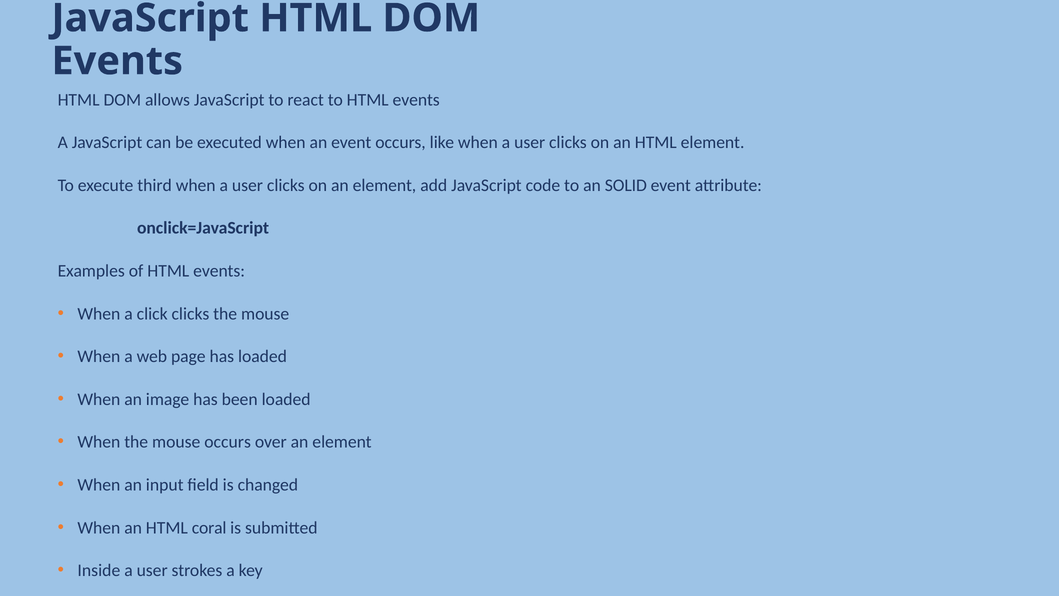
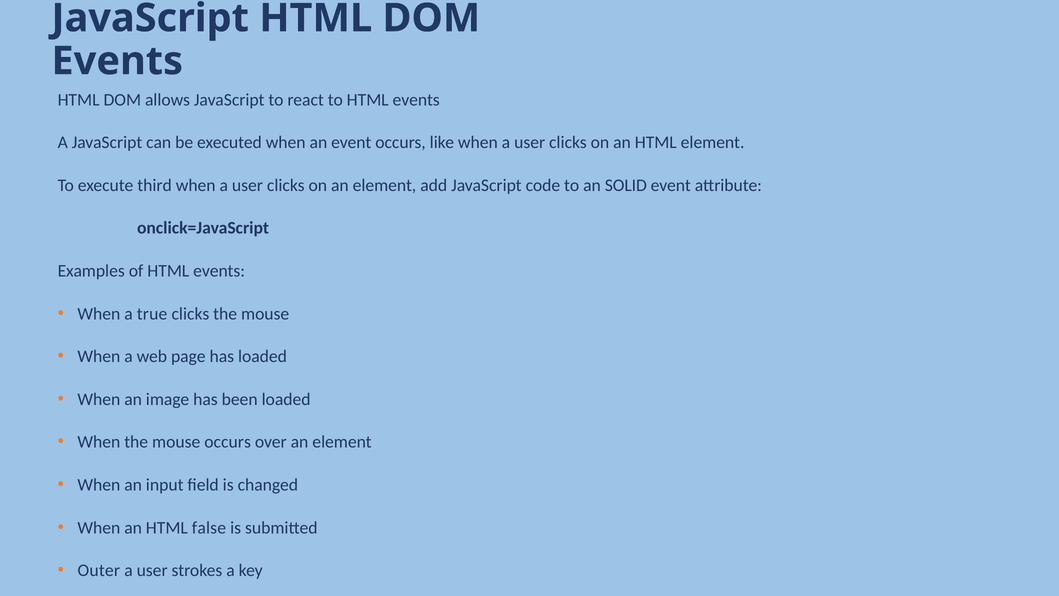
click: click -> true
coral: coral -> false
Inside: Inside -> Outer
